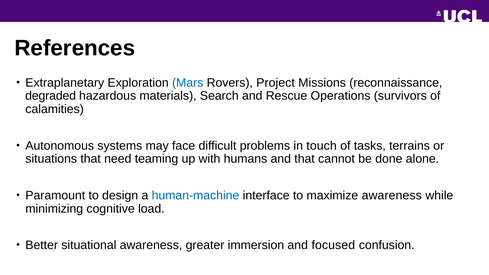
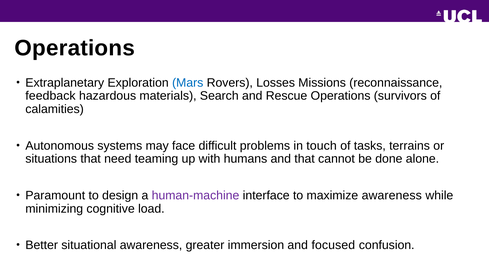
References at (75, 48): References -> Operations
Project: Project -> Losses
degraded: degraded -> feedback
human-machine colour: blue -> purple
